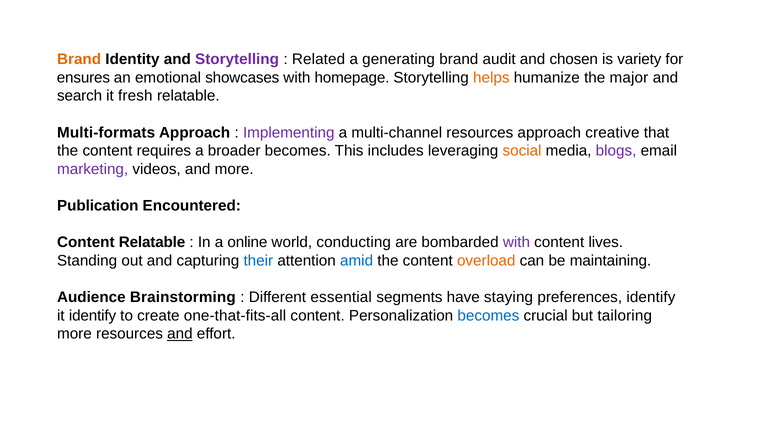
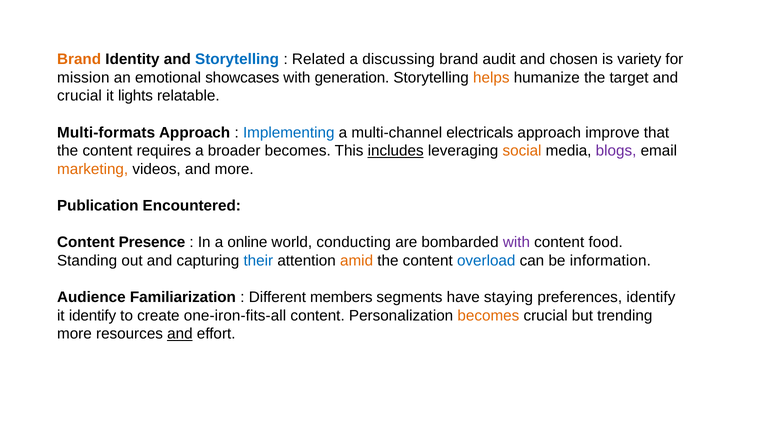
Storytelling at (237, 59) colour: purple -> blue
generating: generating -> discussing
ensures: ensures -> mission
homepage: homepage -> generation
major: major -> target
search at (80, 96): search -> crucial
fresh: fresh -> lights
Implementing colour: purple -> blue
multi-channel resources: resources -> electricals
creative: creative -> improve
includes underline: none -> present
marketing colour: purple -> orange
Content Relatable: Relatable -> Presence
lives: lives -> food
amid colour: blue -> orange
overload colour: orange -> blue
maintaining: maintaining -> information
Brainstorming: Brainstorming -> Familiarization
essential: essential -> members
one-that-fits-all: one-that-fits-all -> one-iron-fits-all
becomes at (488, 315) colour: blue -> orange
tailoring: tailoring -> trending
